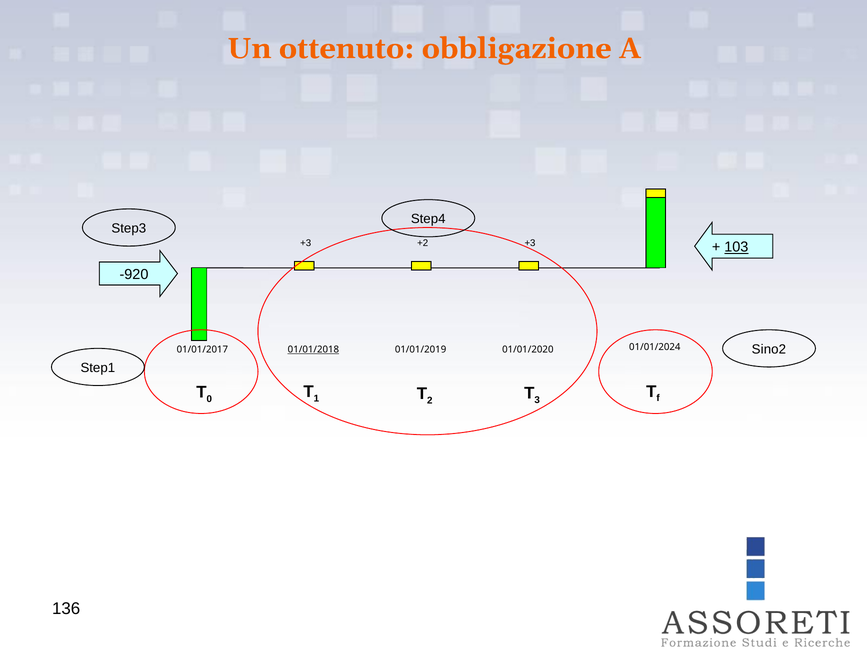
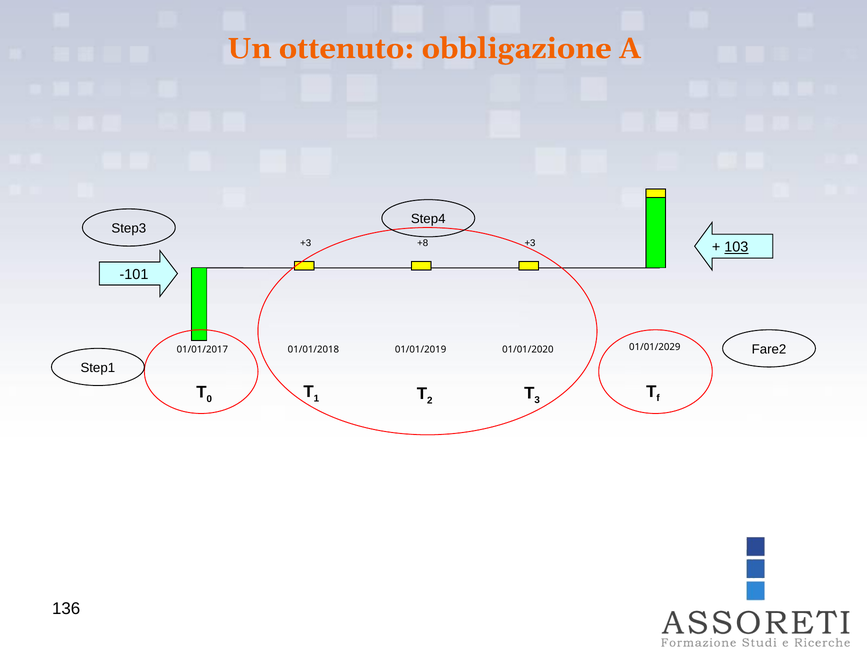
+2: +2 -> +8
-920: -920 -> -101
Sino2: Sino2 -> Fare2
01/01/2018 underline: present -> none
01/01/2024: 01/01/2024 -> 01/01/2029
